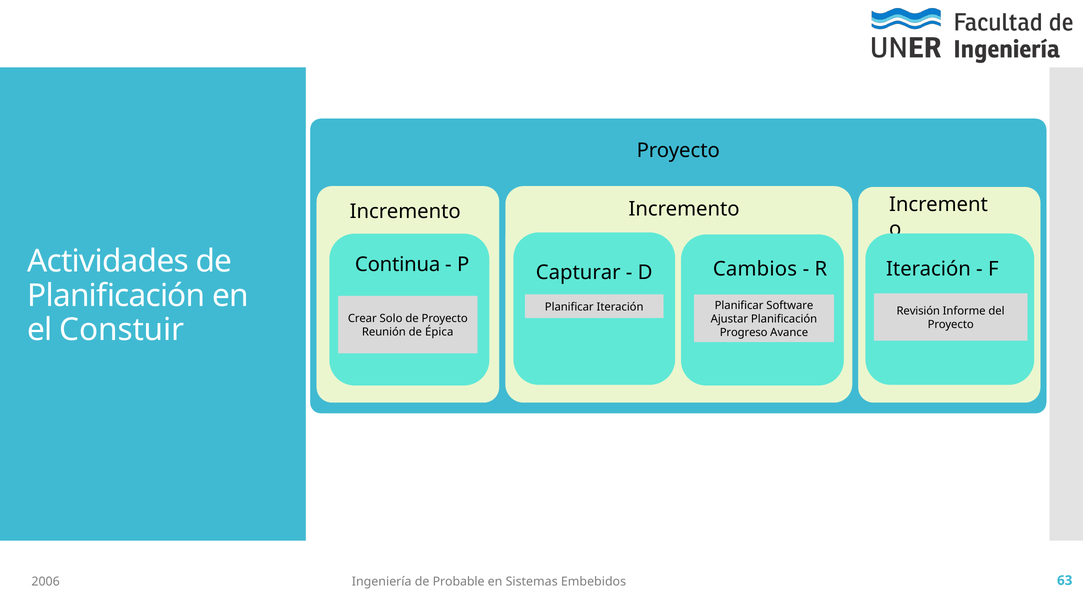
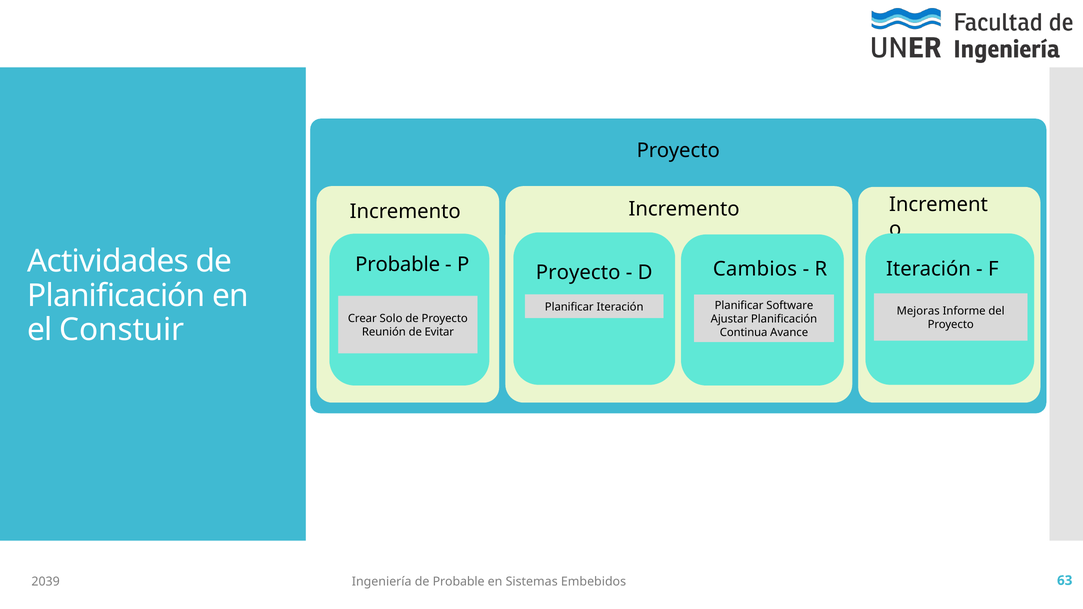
Continua at (398, 265): Continua -> Probable
P Capturar: Capturar -> Proyecto
Revisión: Revisión -> Mejoras
Épica: Épica -> Evitar
Progreso: Progreso -> Continua
2006: 2006 -> 2039
